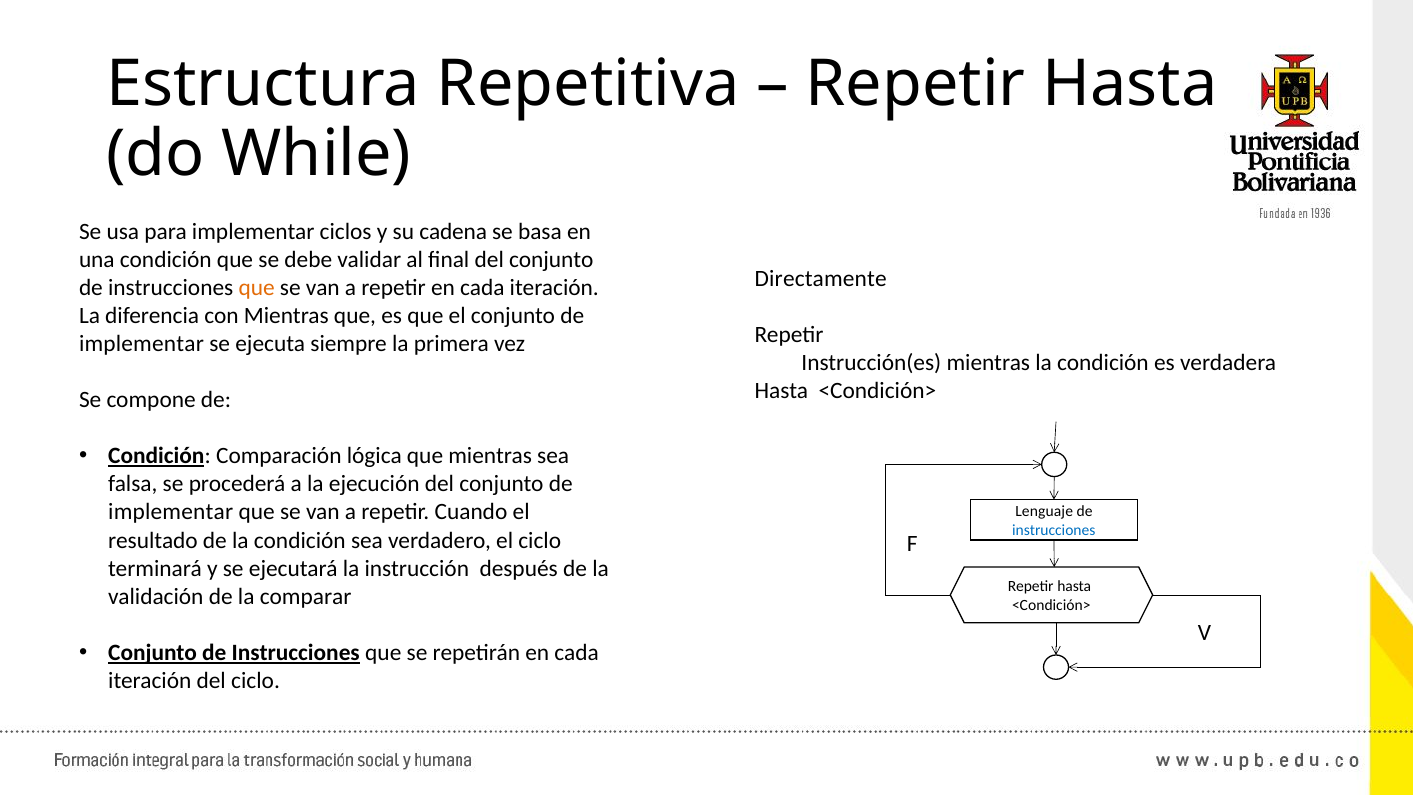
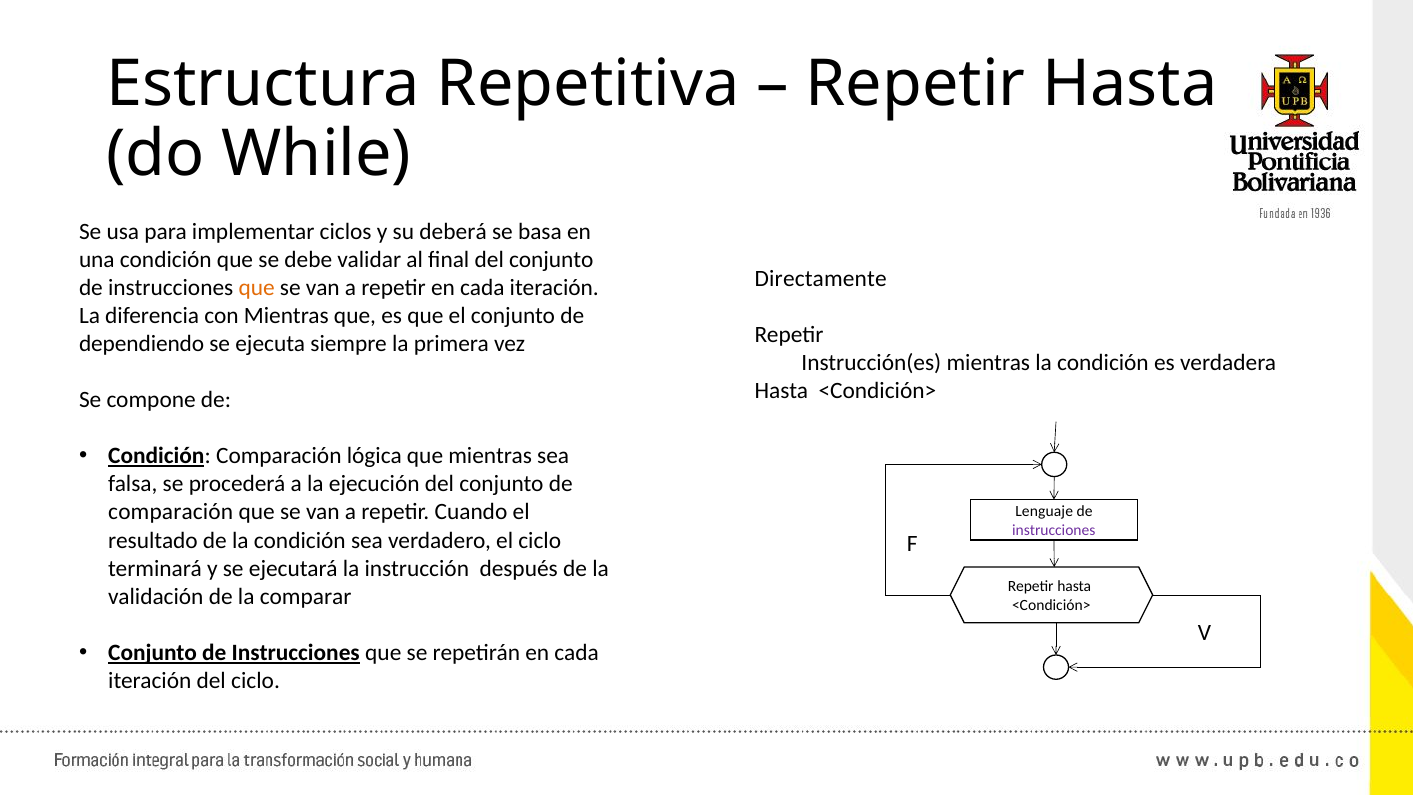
cadena: cadena -> deberá
implementar at (141, 344): implementar -> dependiendo
implementar at (171, 512): implementar -> comparación
instrucciones at (1054, 530) colour: blue -> purple
